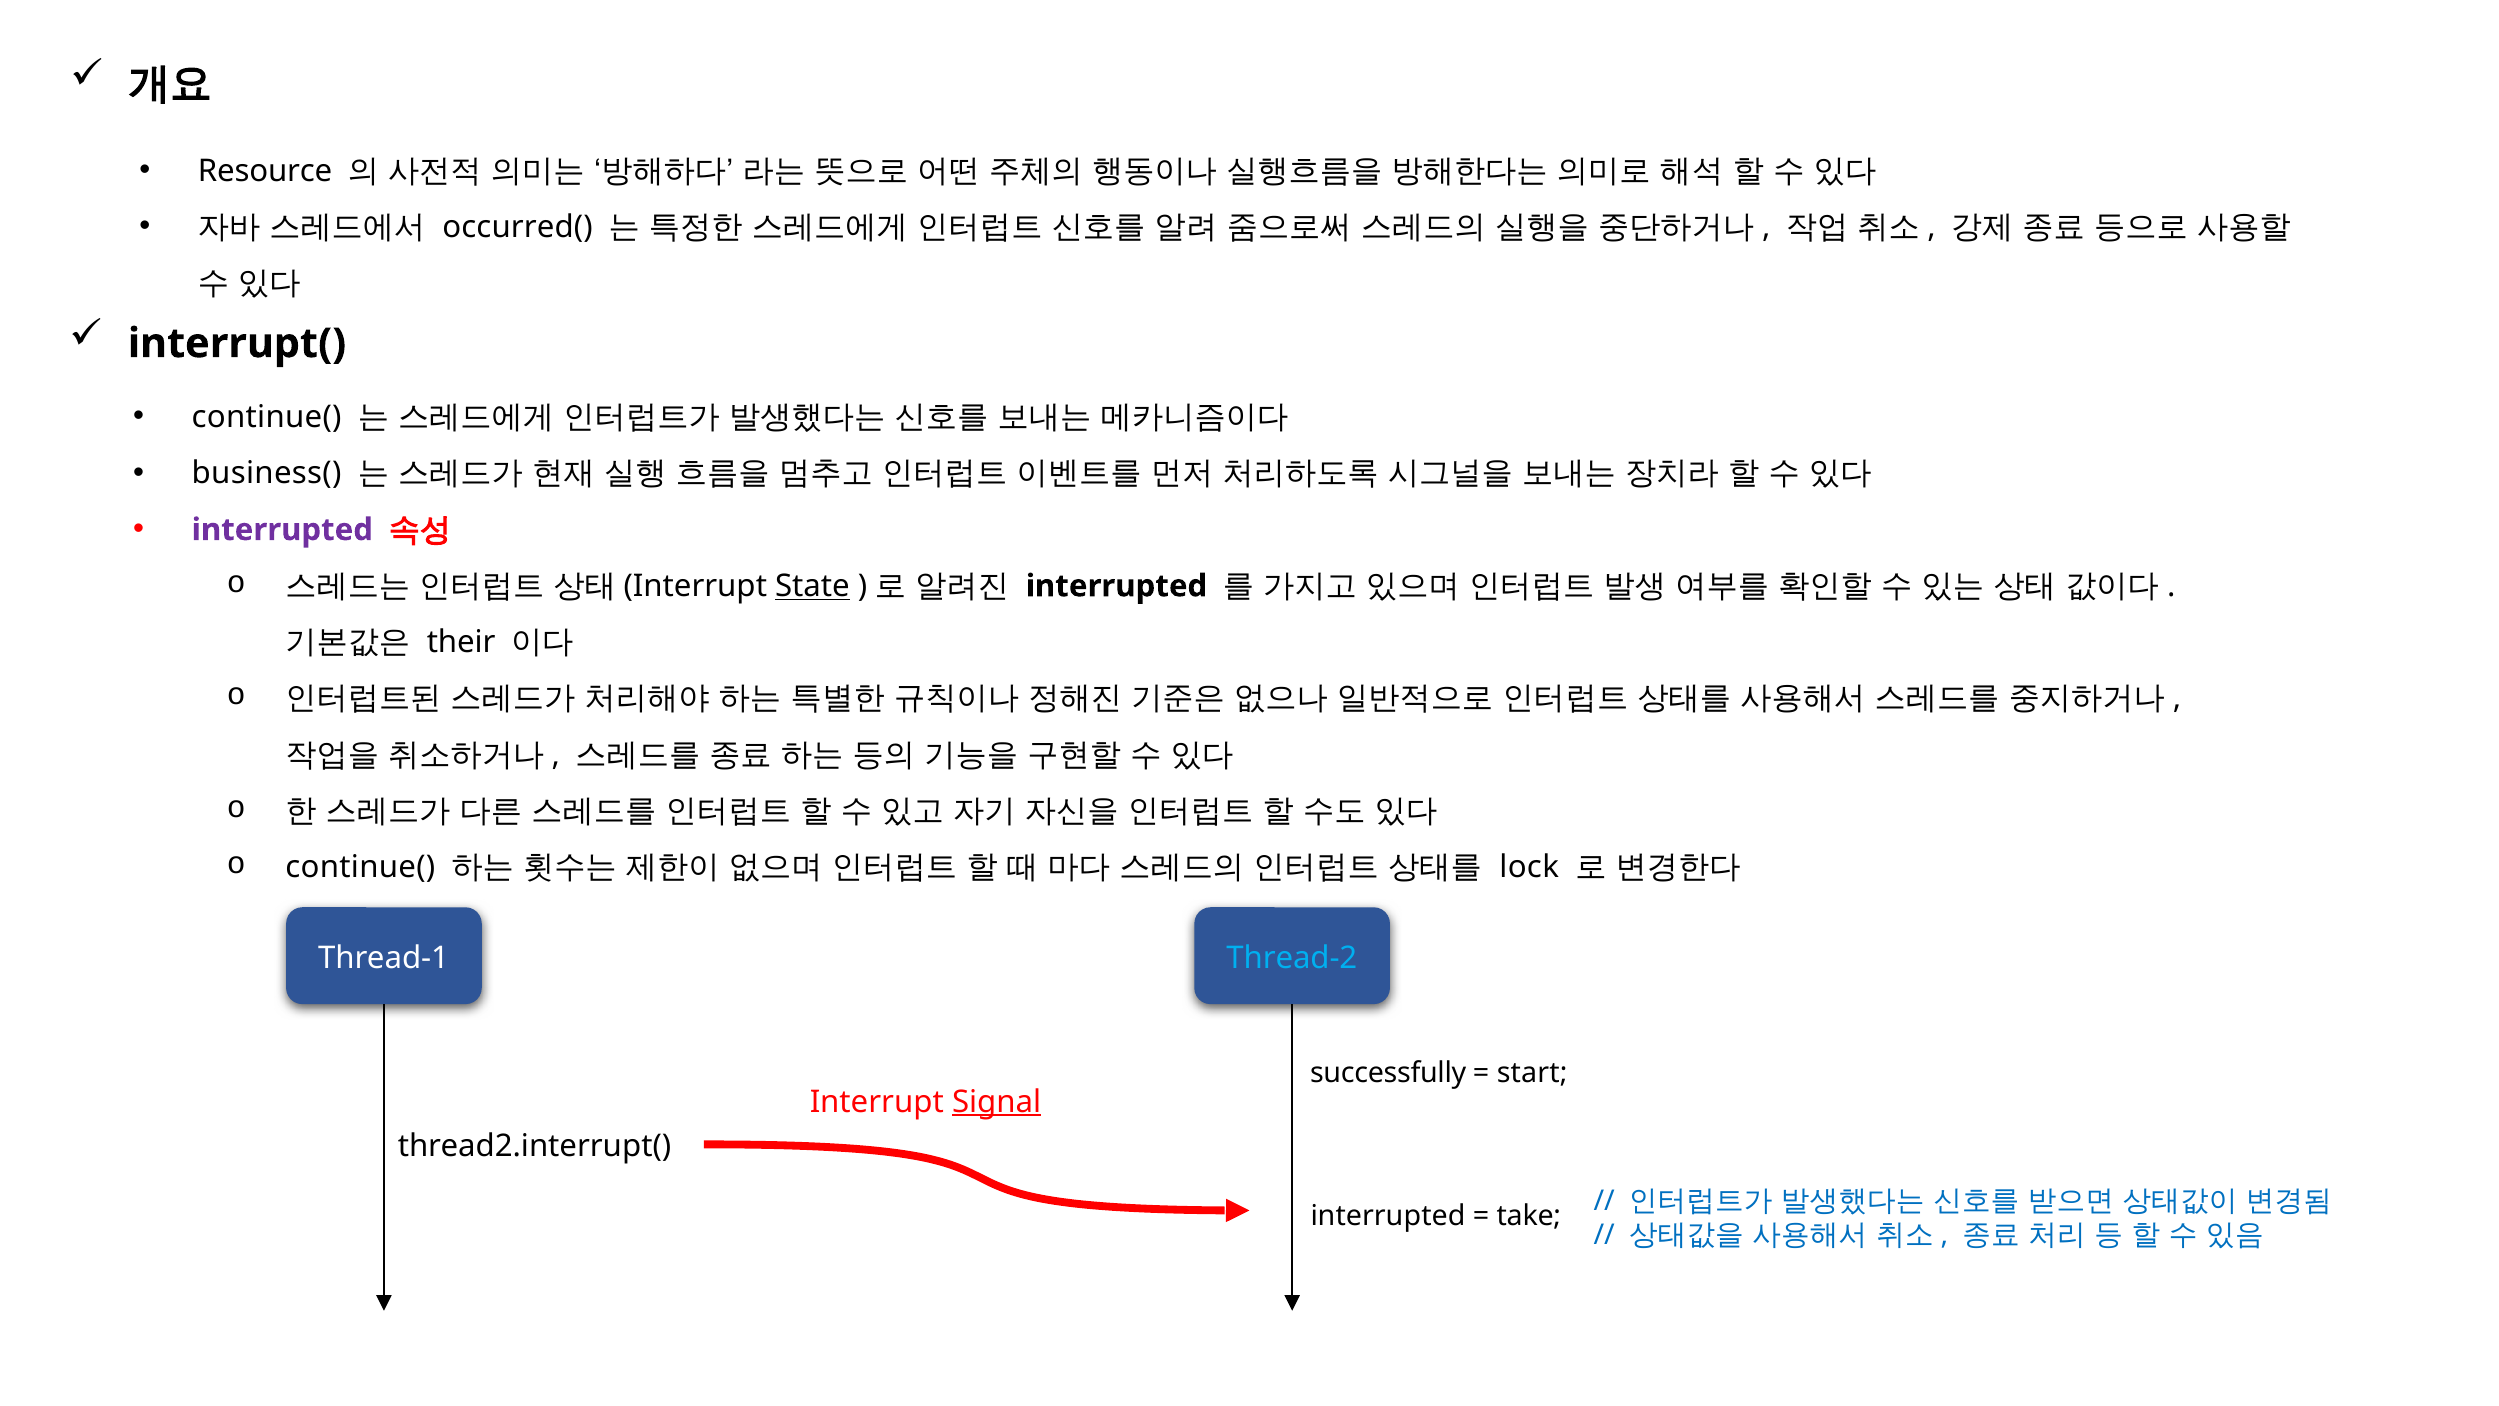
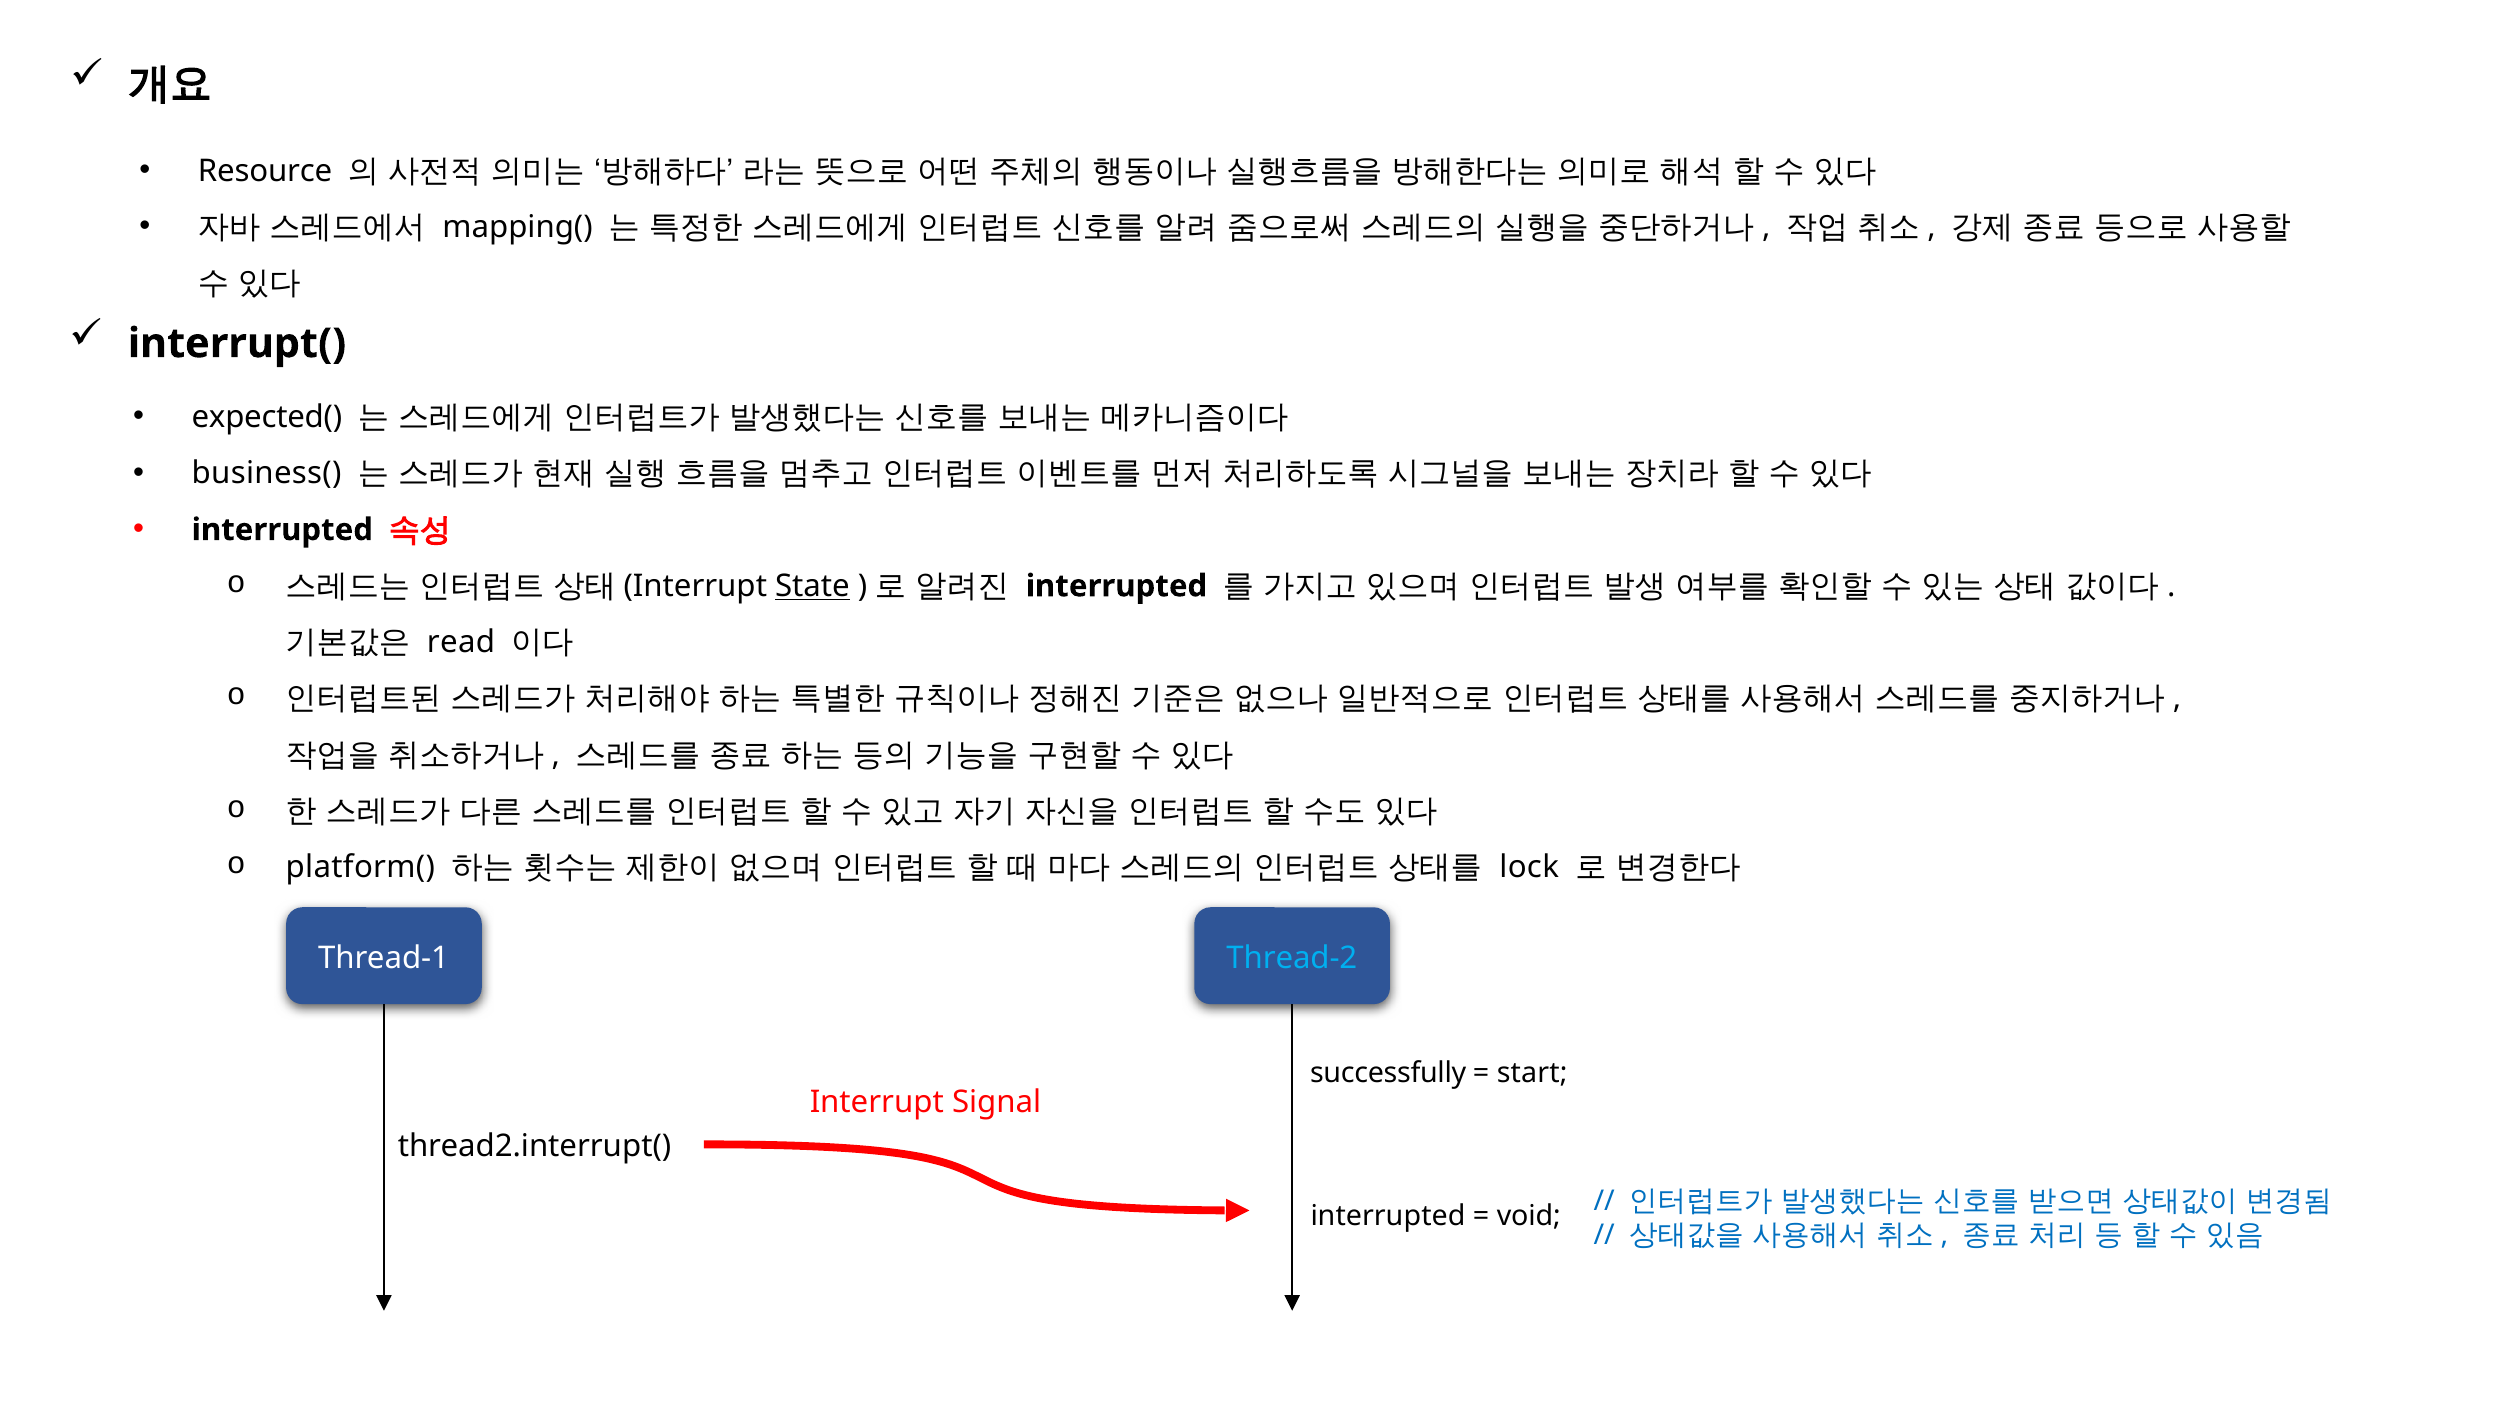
occurred(: occurred( -> mapping(
continue( at (267, 417): continue( -> expected(
interrupted at (282, 530) colour: purple -> black
their: their -> read
continue( at (360, 867): continue( -> platform(
Signal underline: present -> none
take: take -> void
